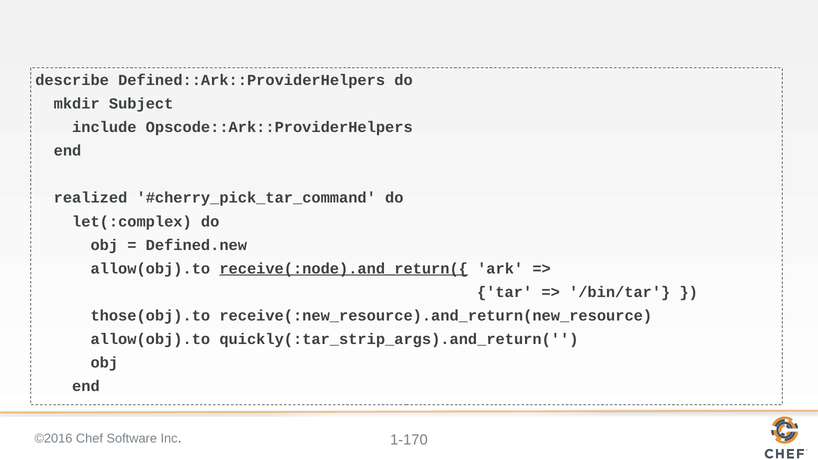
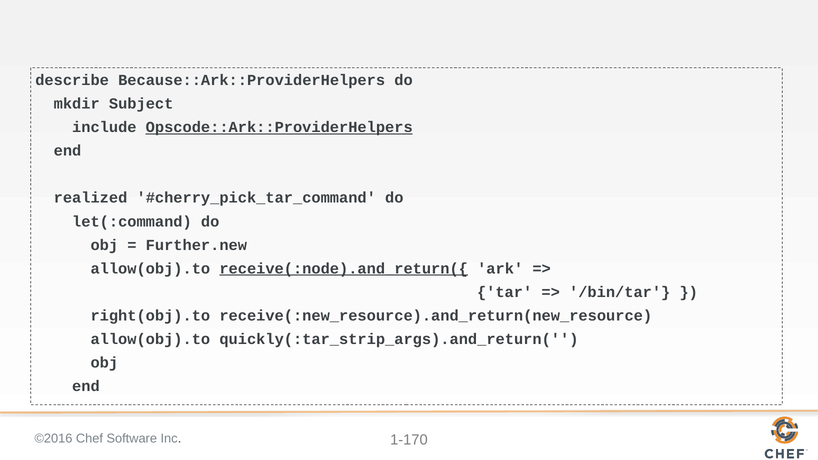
Defined::Ark::ProviderHelpers: Defined::Ark::ProviderHelpers -> Because::Ark::ProviderHelpers
Opscode::Ark::ProviderHelpers underline: none -> present
let(:complex: let(:complex -> let(:command
Defined.new: Defined.new -> Further.new
those(obj).to: those(obj).to -> right(obj).to
